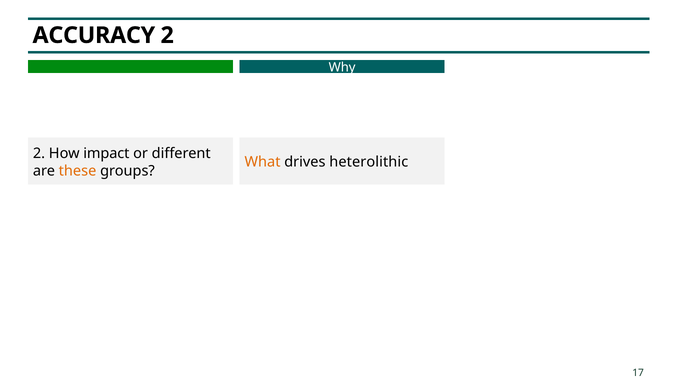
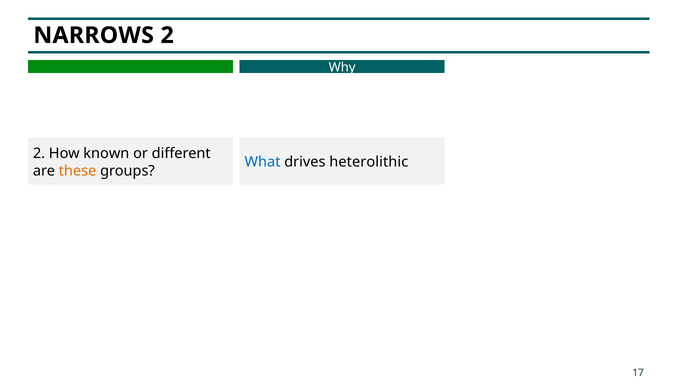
ACCURACY: ACCURACY -> NARROWS
impact: impact -> known
What colour: orange -> blue
